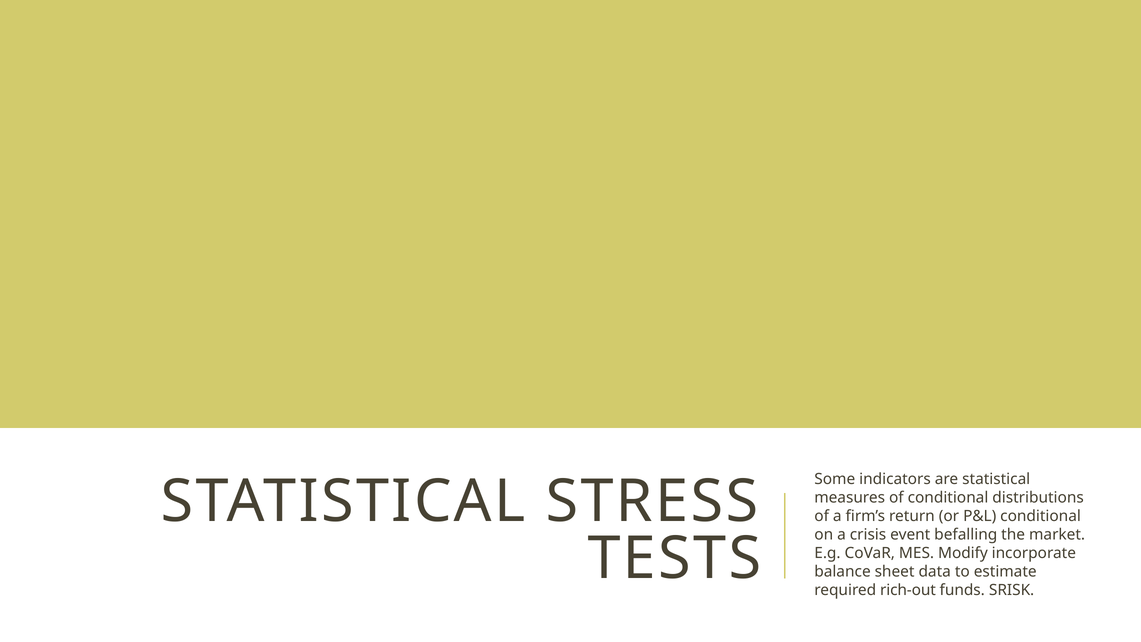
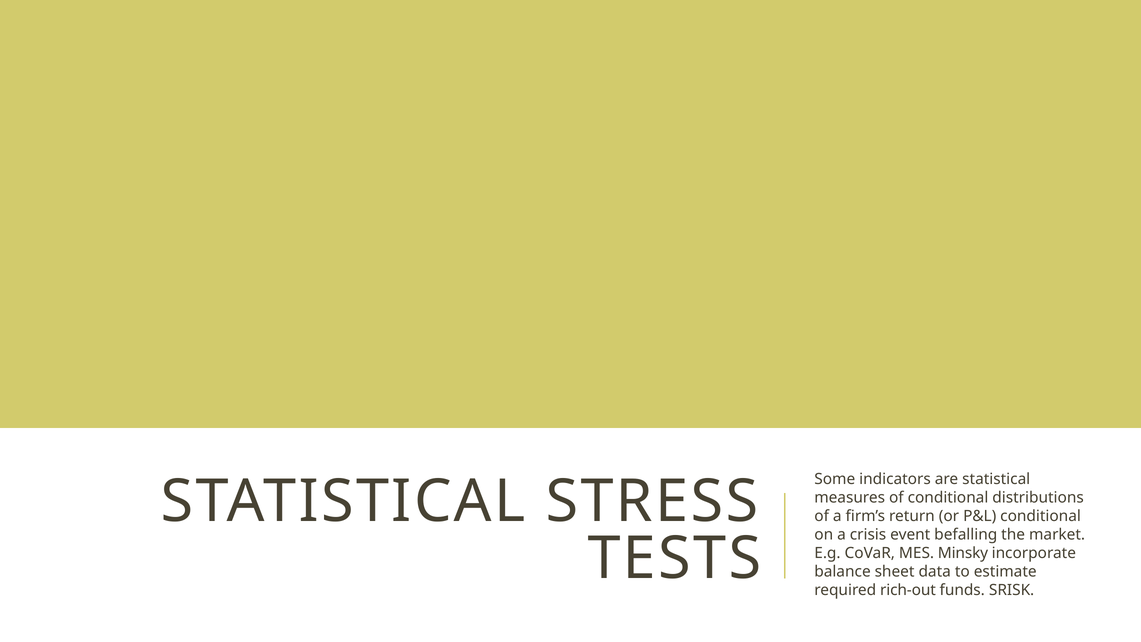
Modify: Modify -> Minsky
